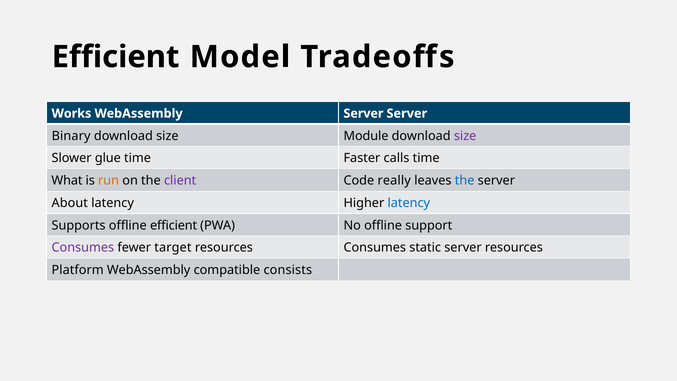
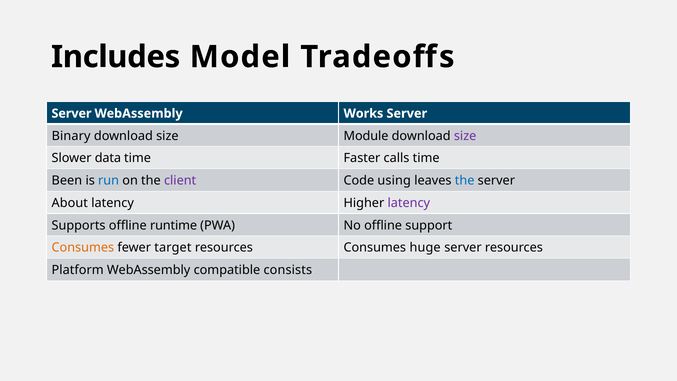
Efficient at (116, 57): Efficient -> Includes
Works at (71, 113): Works -> Server
WebAssembly Server: Server -> Works
glue: glue -> data
What: What -> Been
run colour: orange -> blue
really: really -> using
latency at (409, 203) colour: blue -> purple
offline efficient: efficient -> runtime
Consumes at (83, 248) colour: purple -> orange
static: static -> huge
